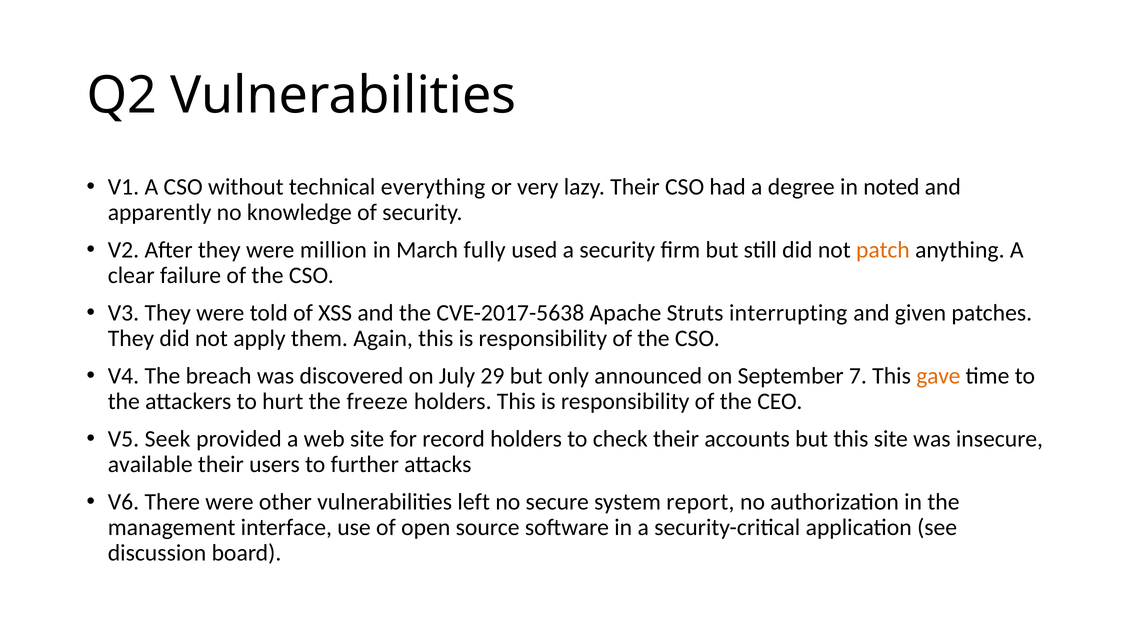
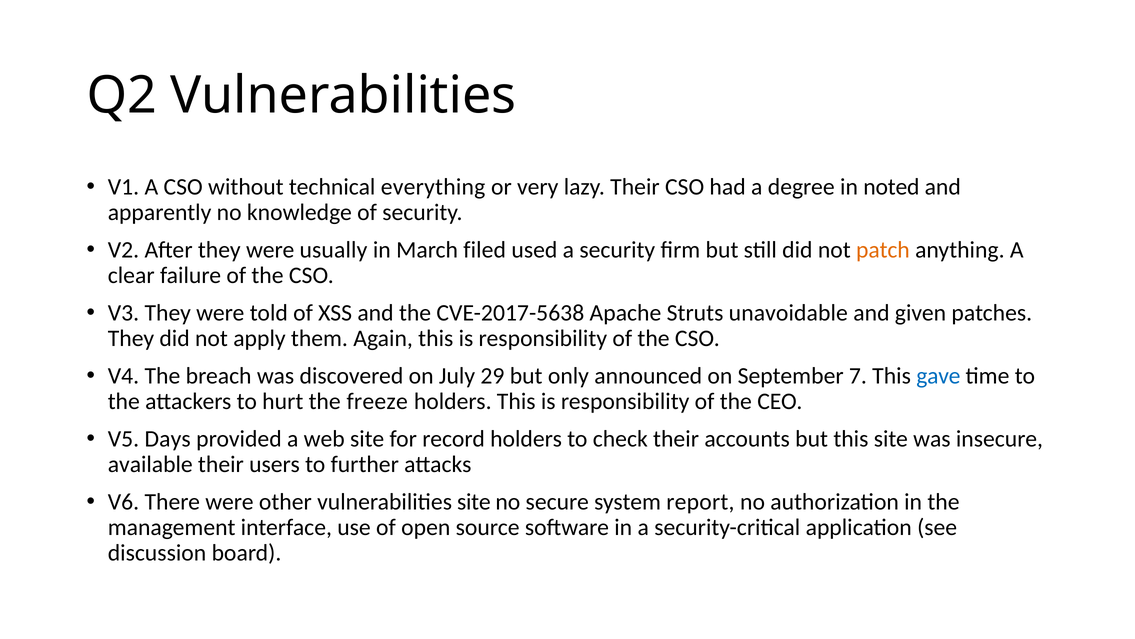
million: million -> usually
fully: fully -> filed
interrupting: interrupting -> unavoidable
gave colour: orange -> blue
Seek: Seek -> Days
vulnerabilities left: left -> site
